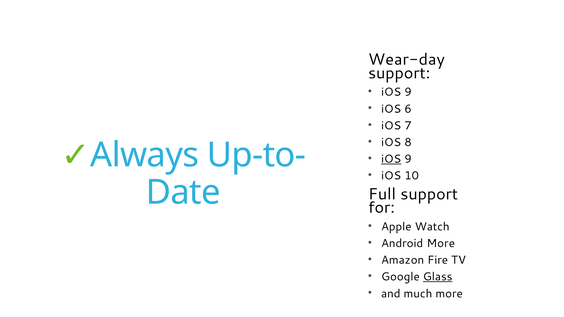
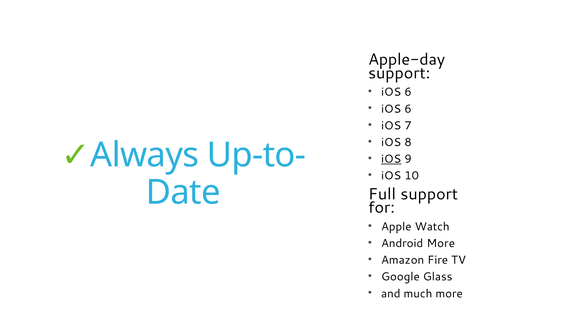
Wear-day: Wear-day -> Apple-day
9 at (408, 92): 9 -> 6
Glass underline: present -> none
